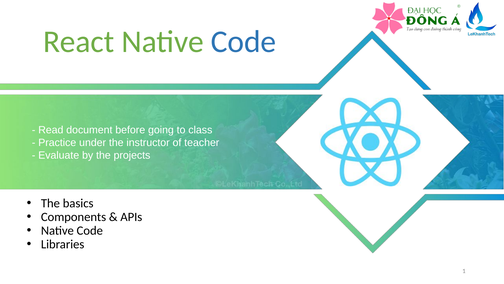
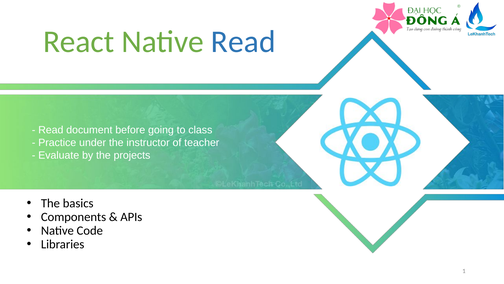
React Native Code: Code -> Read
